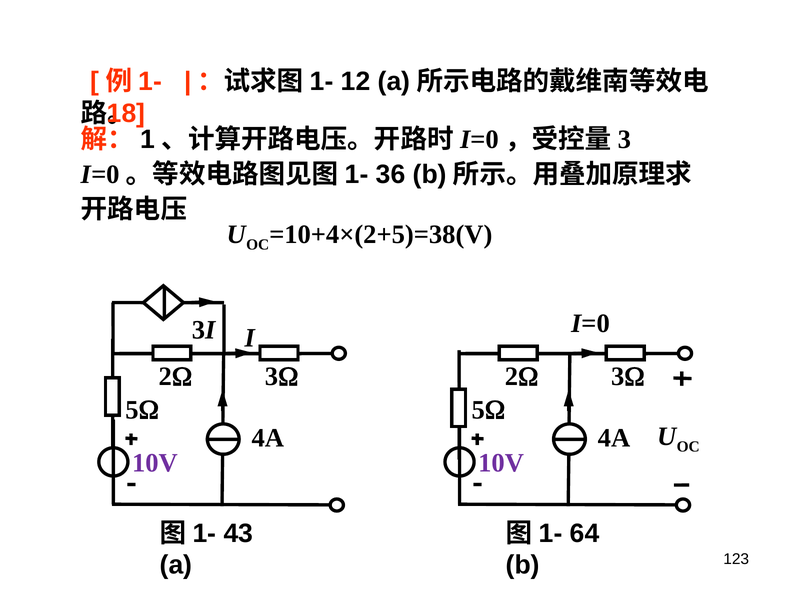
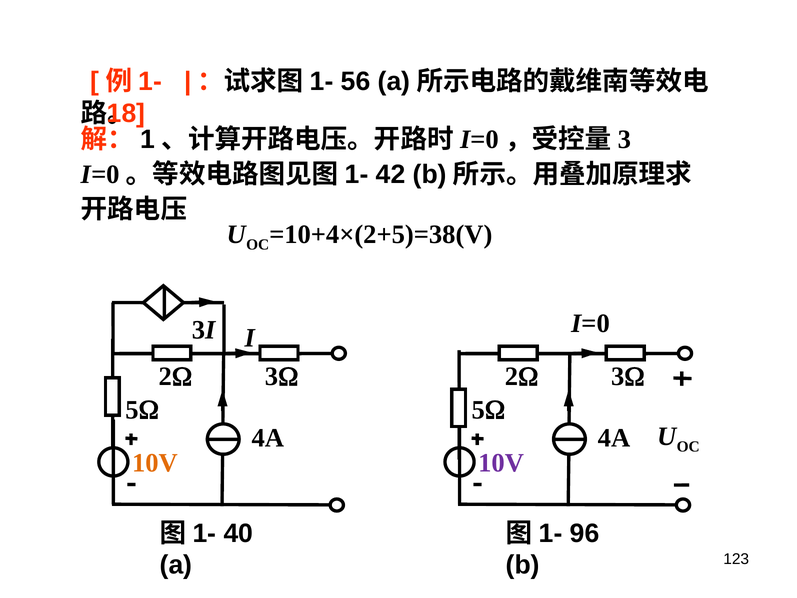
12: 12 -> 56
36: 36 -> 42
10V at (155, 463) colour: purple -> orange
43: 43 -> 40
64: 64 -> 96
